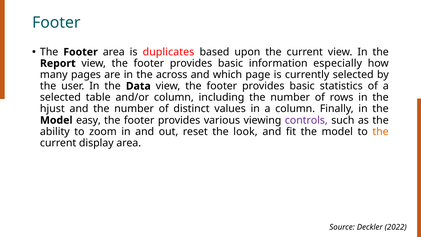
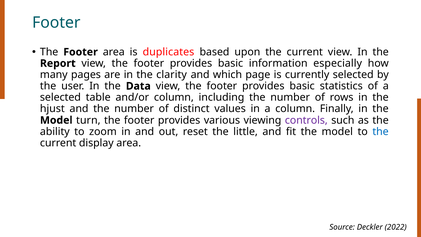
across: across -> clarity
easy: easy -> turn
look: look -> little
the at (381, 131) colour: orange -> blue
